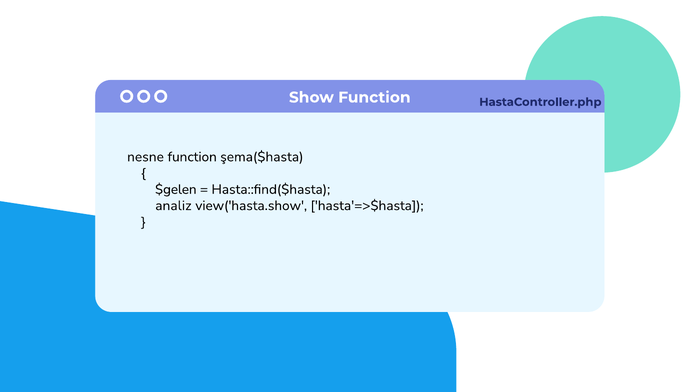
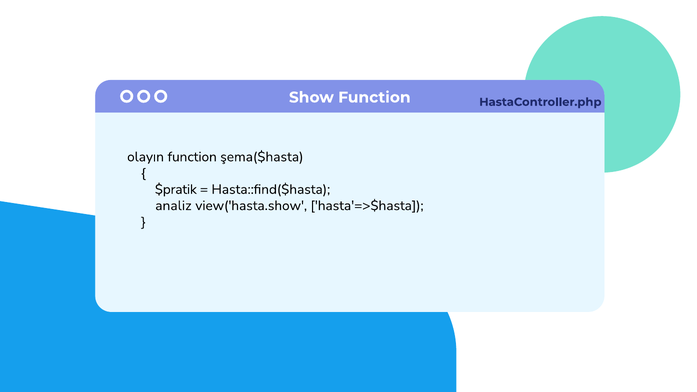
nesne: nesne -> olayın
$gelen: $gelen -> $pratik
